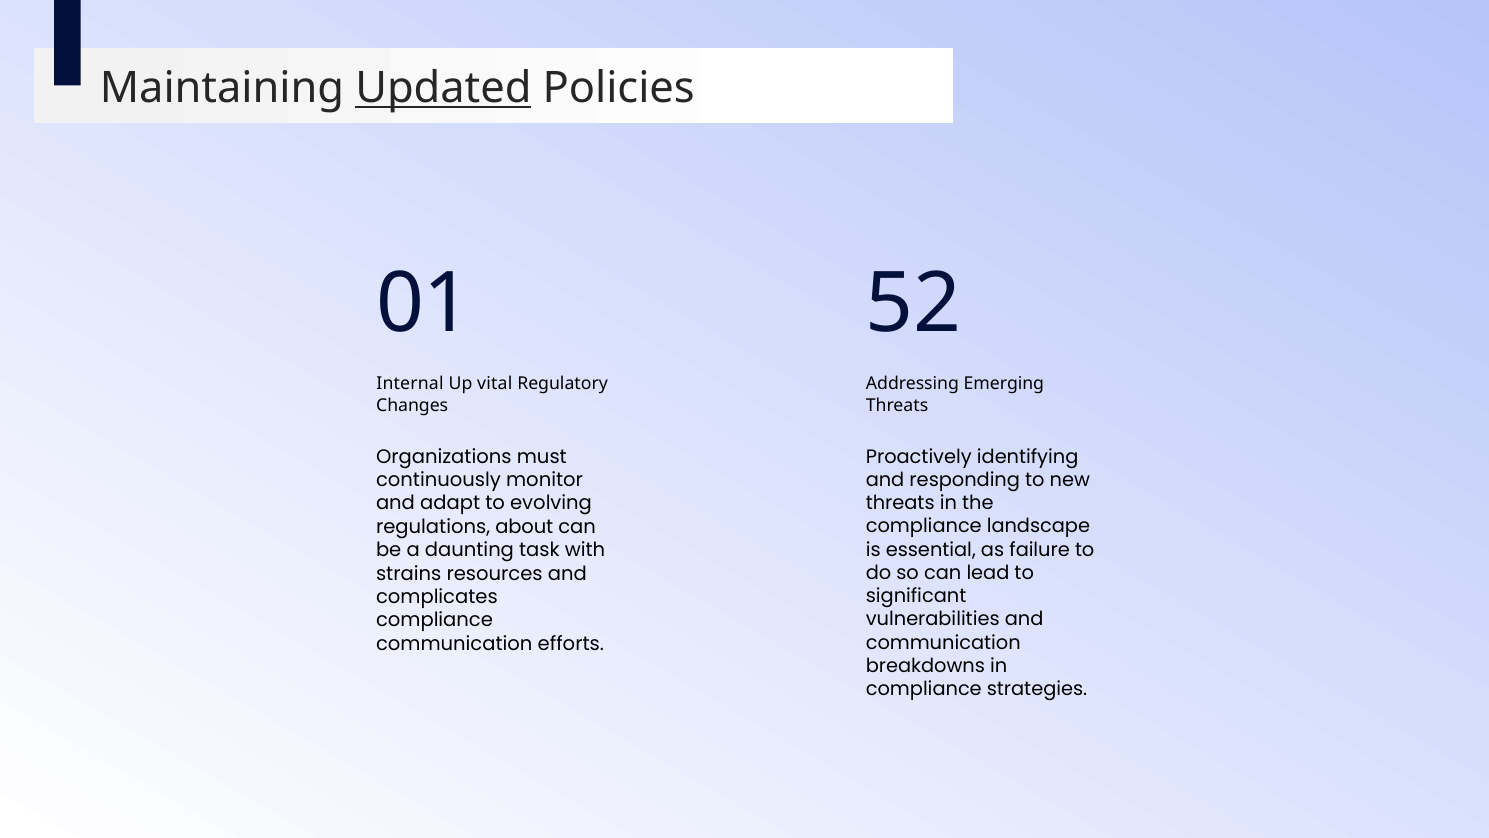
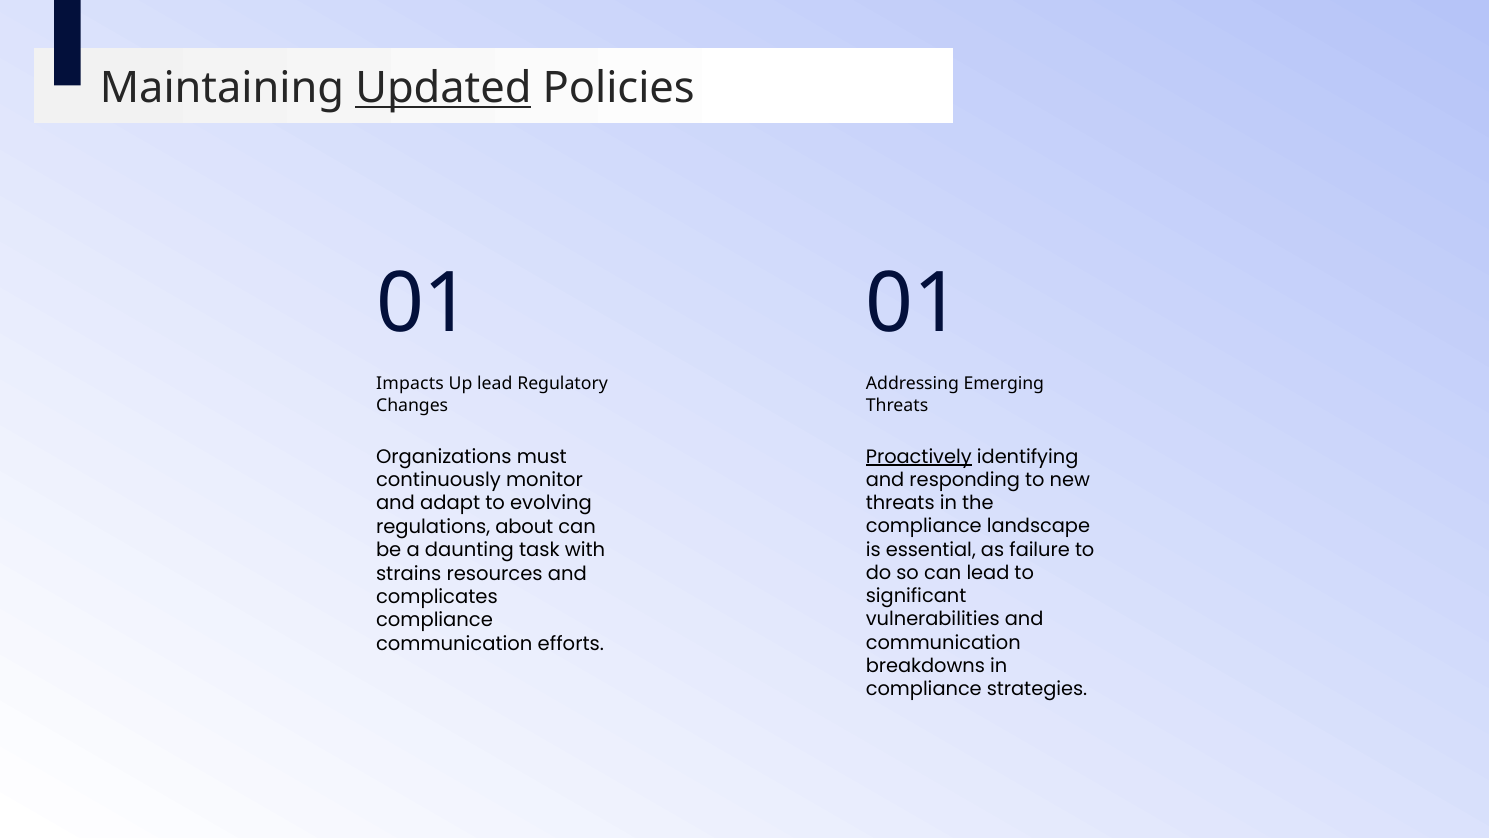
01 52: 52 -> 01
Internal: Internal -> Impacts
Up vital: vital -> lead
Proactively underline: none -> present
